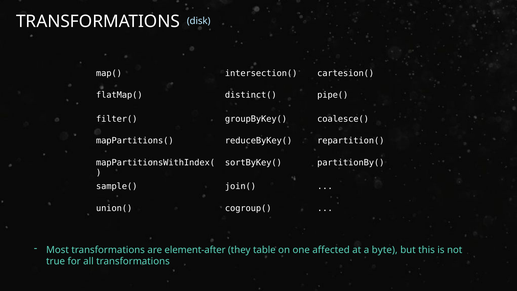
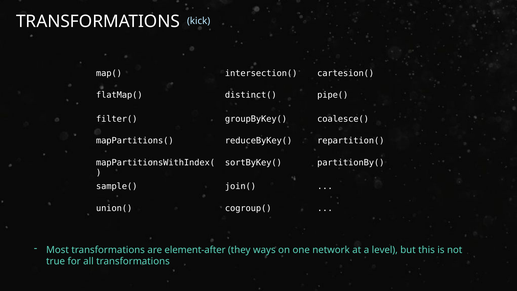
disk: disk -> kick
table: table -> ways
affected: affected -> network
byte: byte -> level
